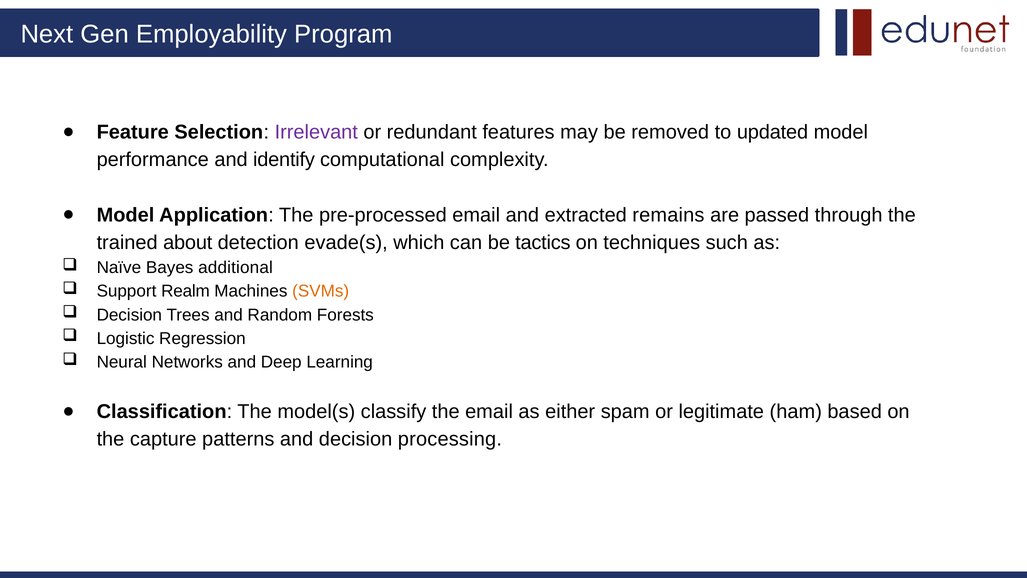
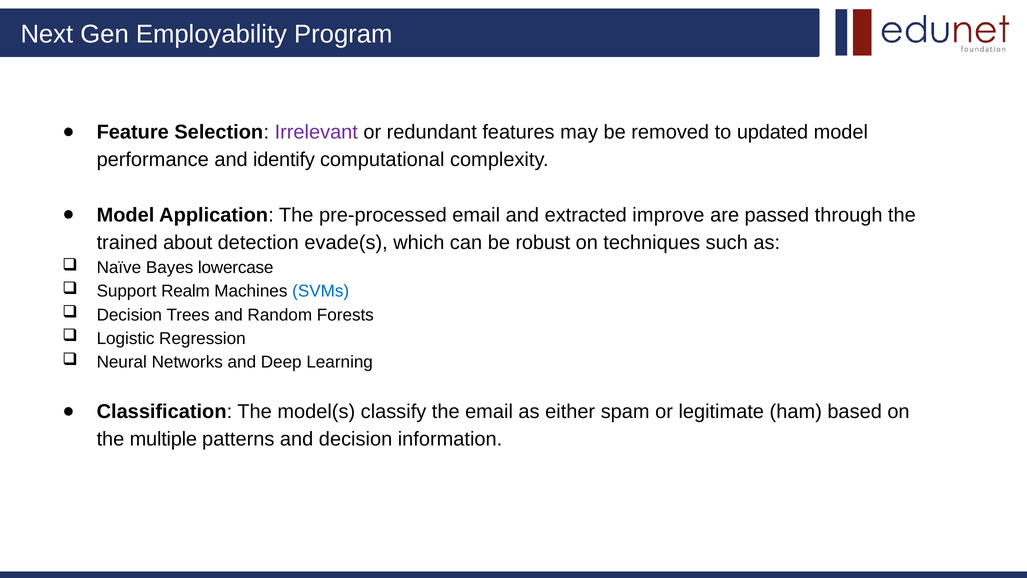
remains: remains -> improve
tactics: tactics -> robust
additional: additional -> lowercase
SVMs colour: orange -> blue
capture: capture -> multiple
processing: processing -> information
